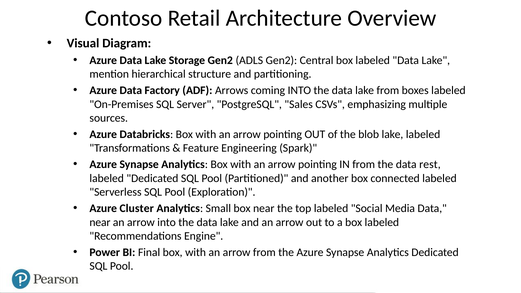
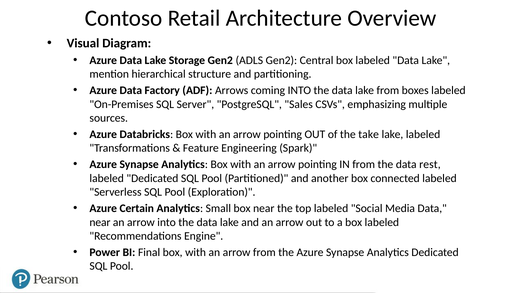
blob: blob -> take
Cluster: Cluster -> Certain
